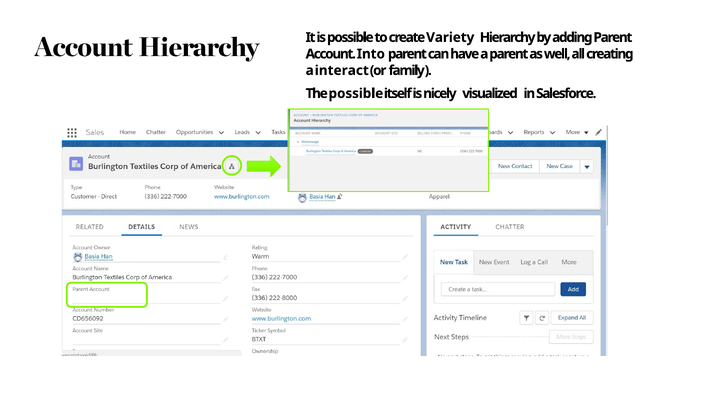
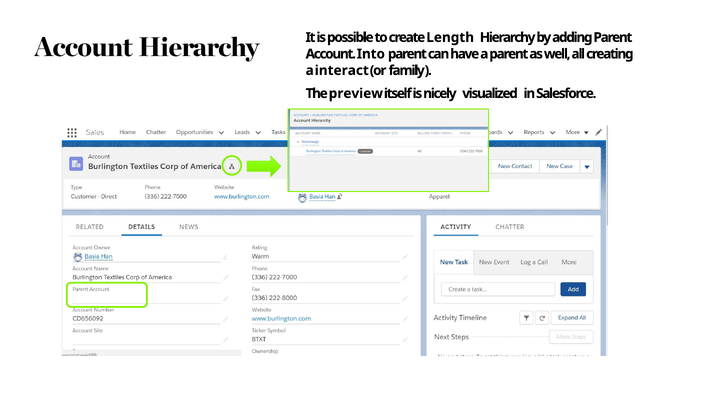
Variety: Variety -> Length
The possible: possible -> preview
